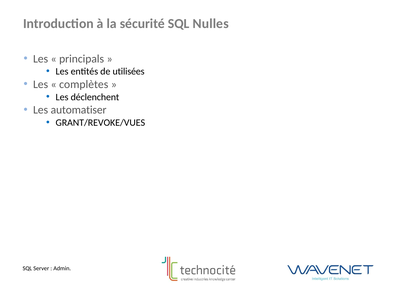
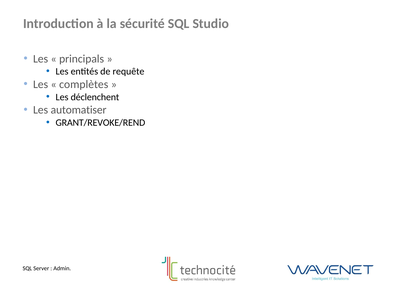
Nulles: Nulles -> Studio
utilisées: utilisées -> requête
GRANT/REVOKE/VUES: GRANT/REVOKE/VUES -> GRANT/REVOKE/REND
